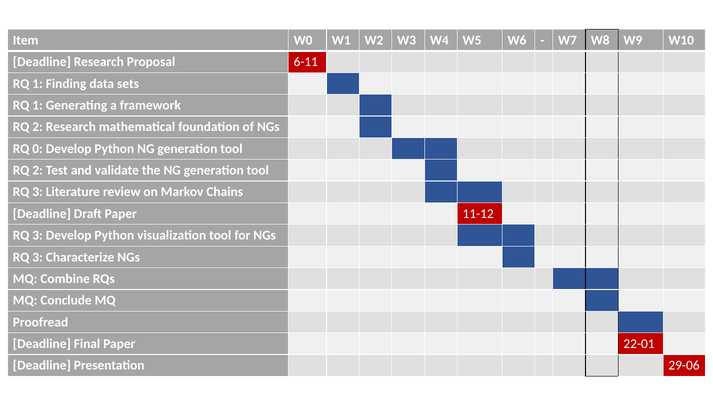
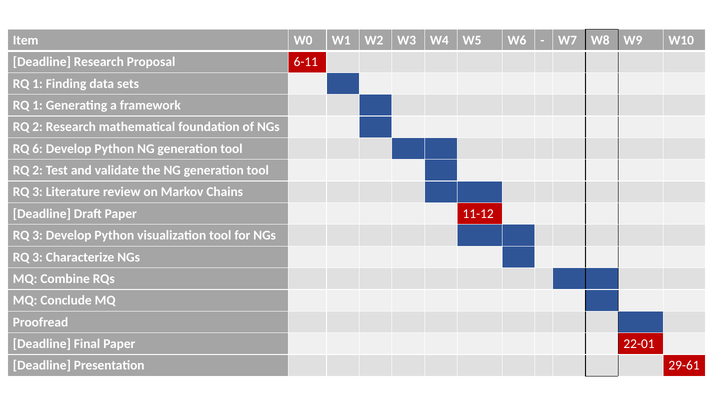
0: 0 -> 6
29-06: 29-06 -> 29-61
